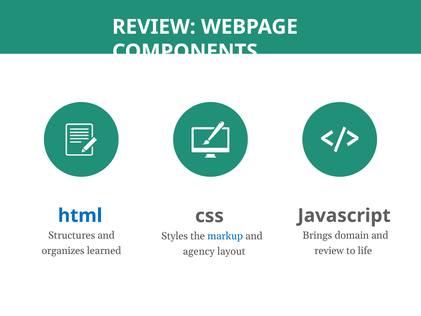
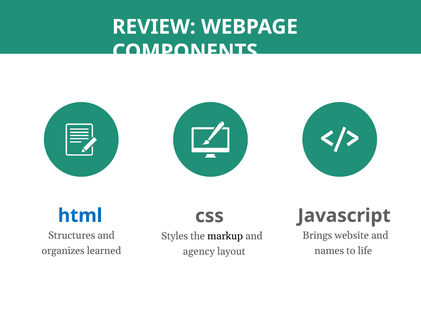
domain: domain -> website
markup colour: blue -> black
review at (329, 251): review -> names
